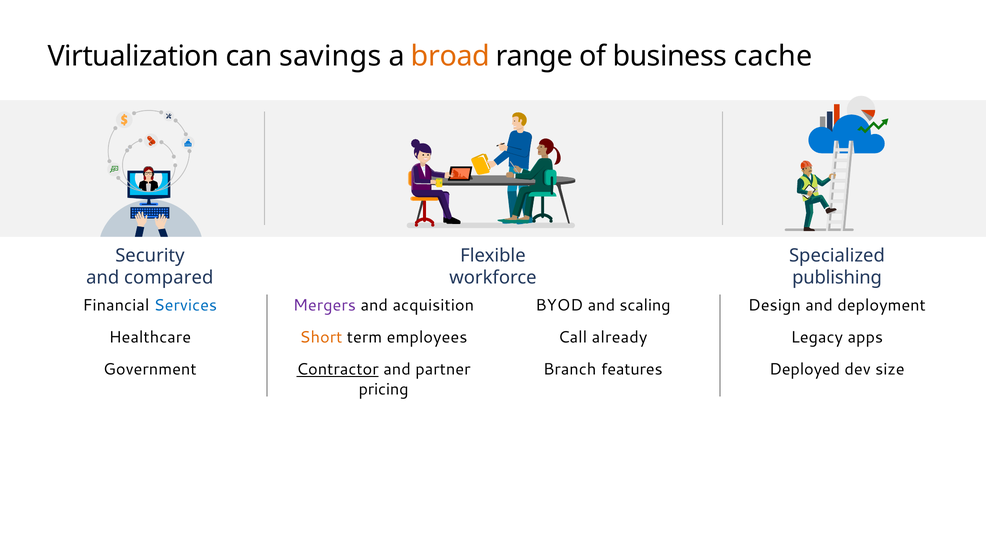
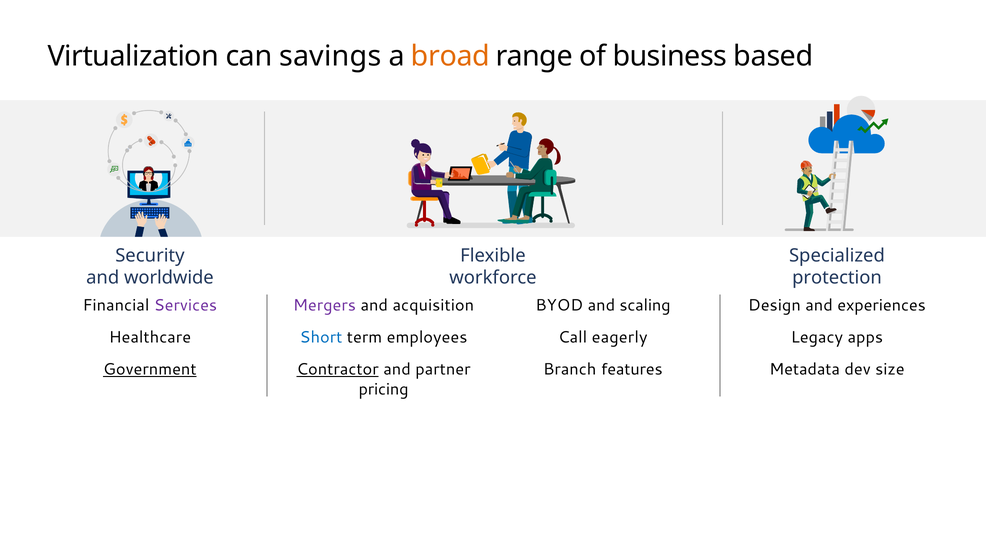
cache: cache -> based
compared: compared -> worldwide
publishing: publishing -> protection
Services colour: blue -> purple
deployment: deployment -> experiences
Short colour: orange -> blue
already: already -> eagerly
Government underline: none -> present
Deployed: Deployed -> Metadata
